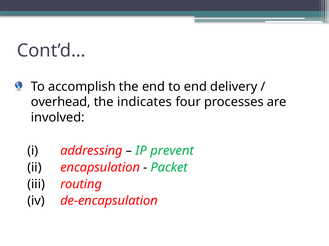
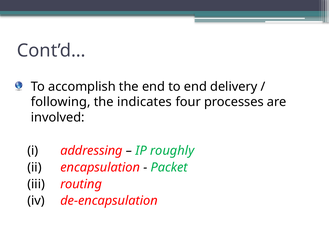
overhead: overhead -> following
prevent: prevent -> roughly
